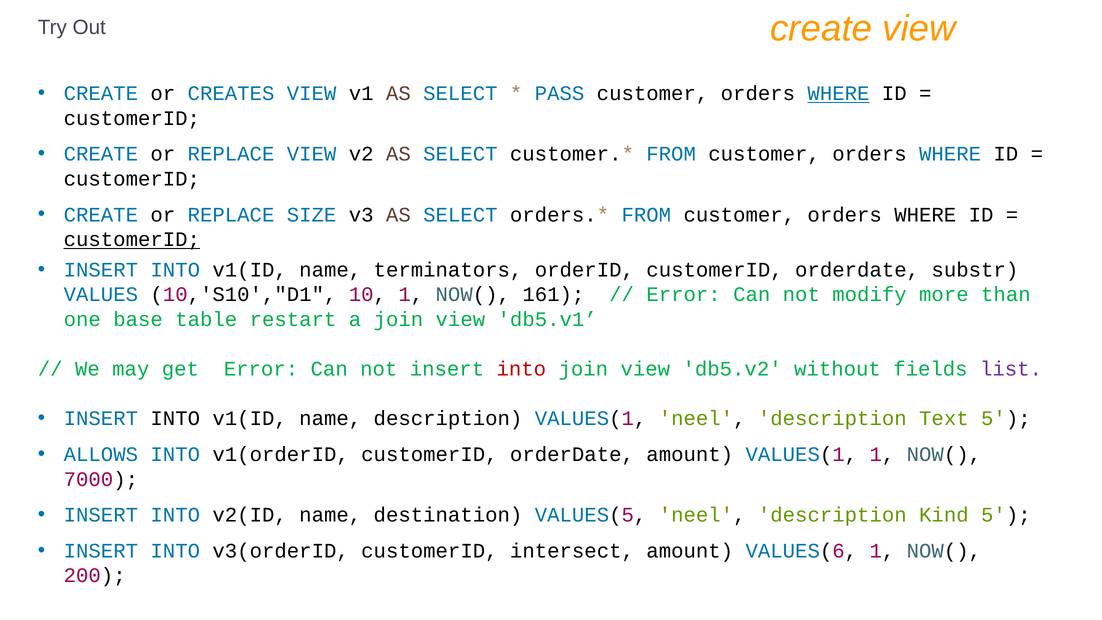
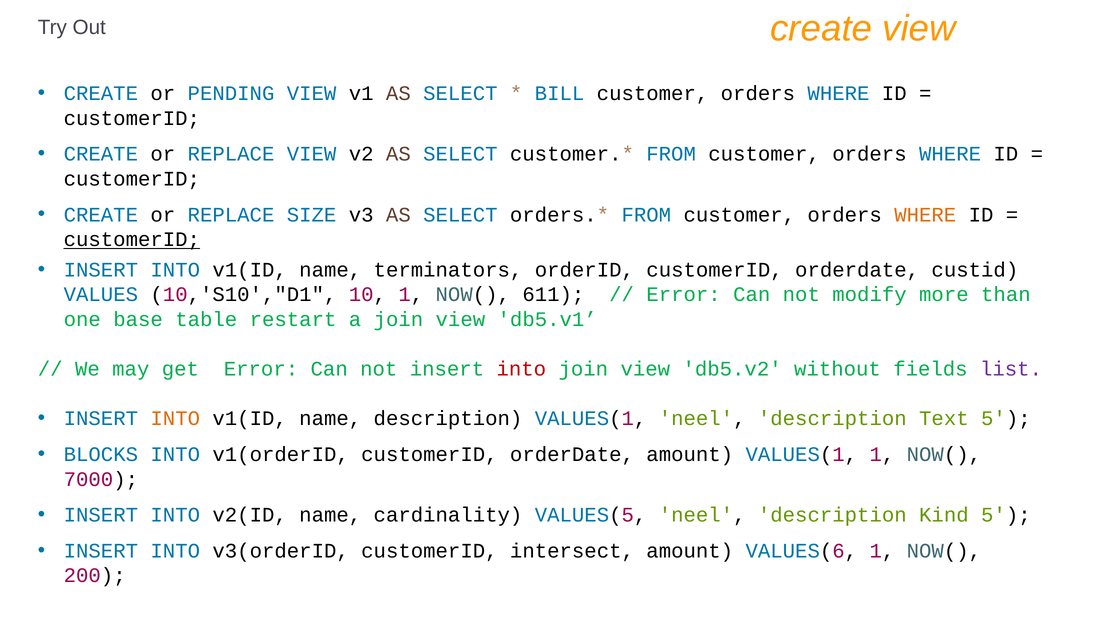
CREATES: CREATES -> PENDING
PASS: PASS -> BILL
WHERE at (838, 93) underline: present -> none
WHERE at (925, 215) colour: black -> orange
substr: substr -> custid
161: 161 -> 611
INTO at (175, 419) colour: black -> orange
ALLOWS: ALLOWS -> BLOCKS
destination: destination -> cardinality
